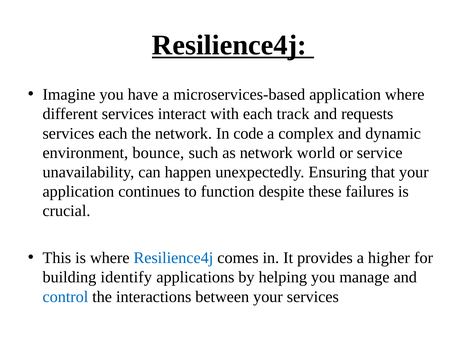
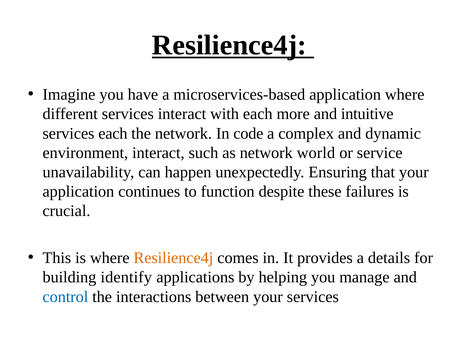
track: track -> more
requests: requests -> intuitive
environment bounce: bounce -> interact
Resilience4j at (173, 258) colour: blue -> orange
higher: higher -> details
